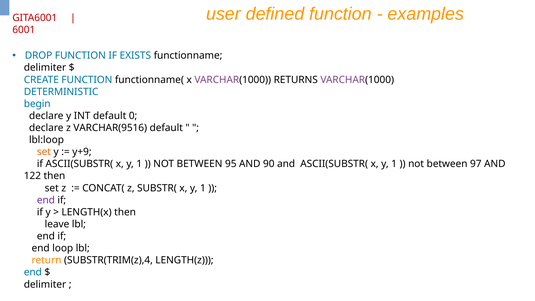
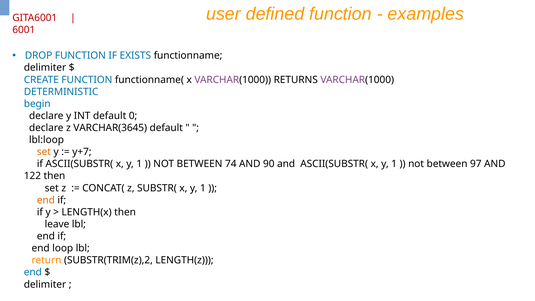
VARCHAR(9516: VARCHAR(9516 -> VARCHAR(3645
y+9: y+9 -> y+7
95: 95 -> 74
end at (46, 200) colour: purple -> orange
SUBSTR(TRIM(z),4: SUBSTR(TRIM(z),4 -> SUBSTR(TRIM(z),2
